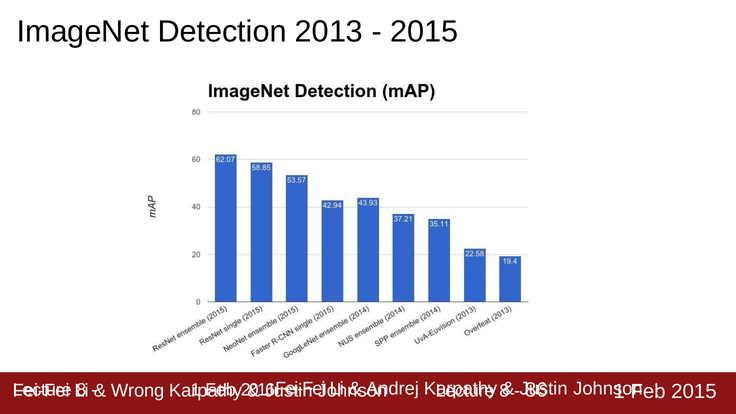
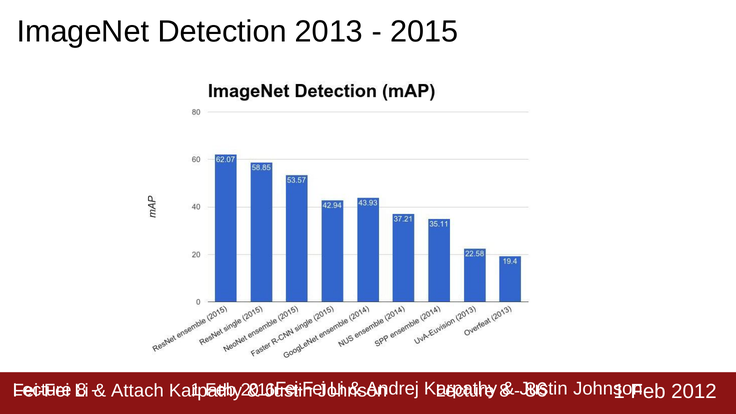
Wrong: Wrong -> Attach
Feb 2015: 2015 -> 2012
